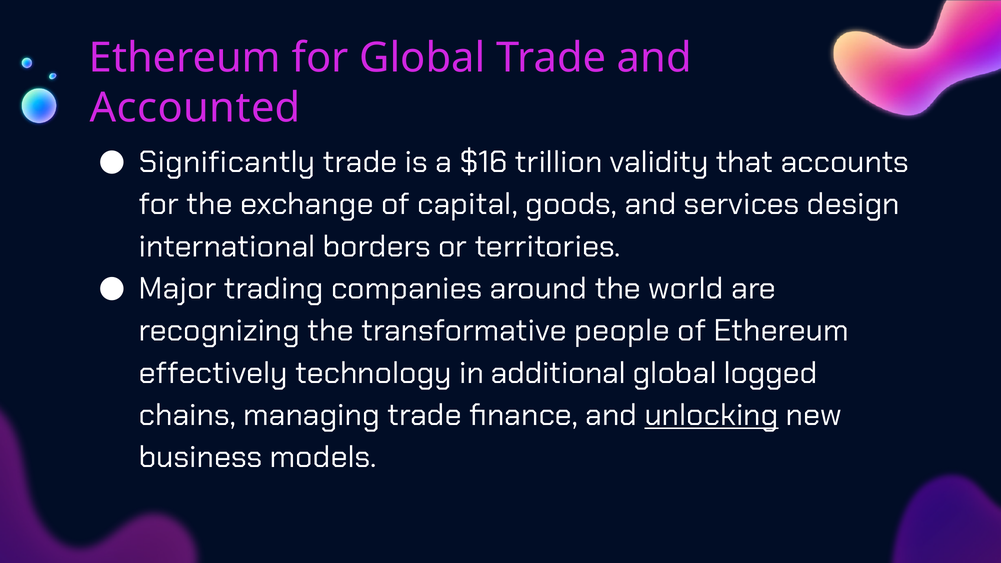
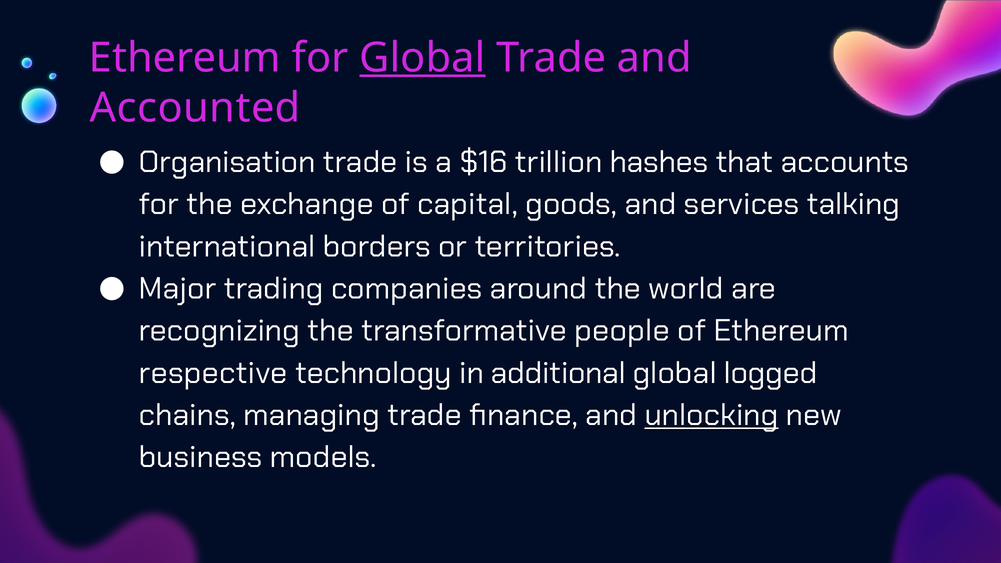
Global at (422, 58) underline: none -> present
Significantly: Significantly -> Organisation
validity: validity -> hashes
design: design -> talking
effectively: effectively -> respective
